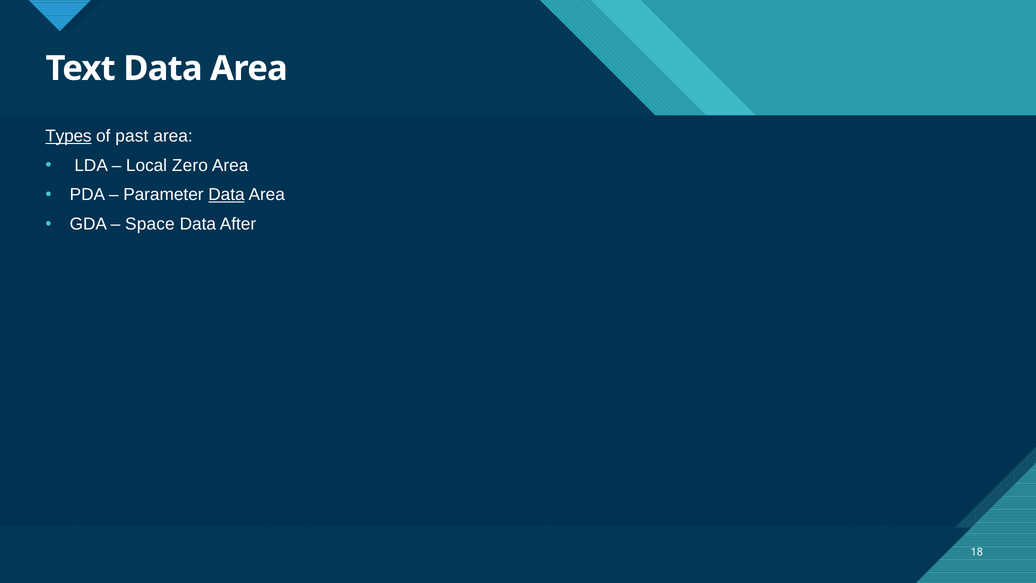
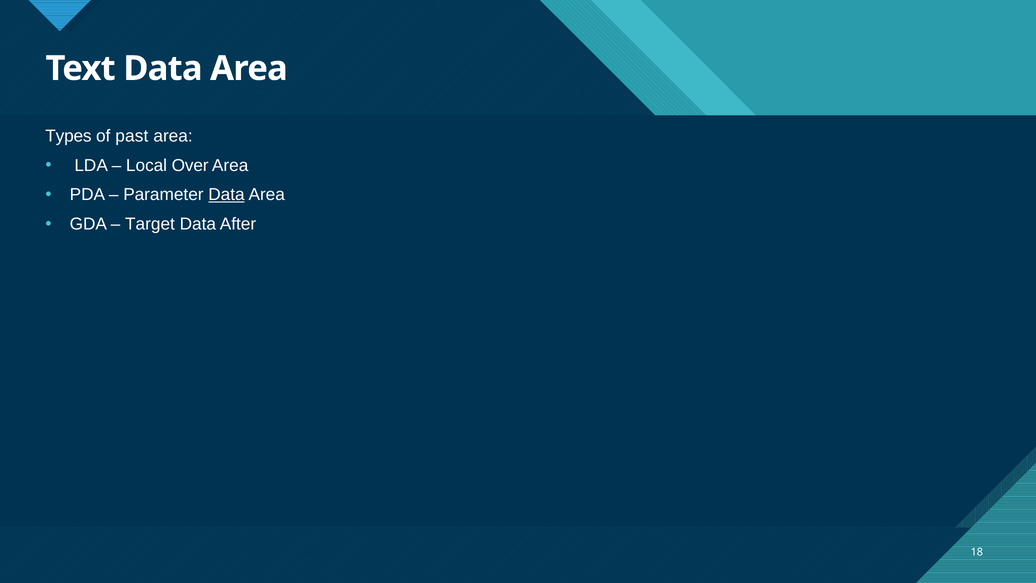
Types underline: present -> none
Zero: Zero -> Over
Space: Space -> Target
